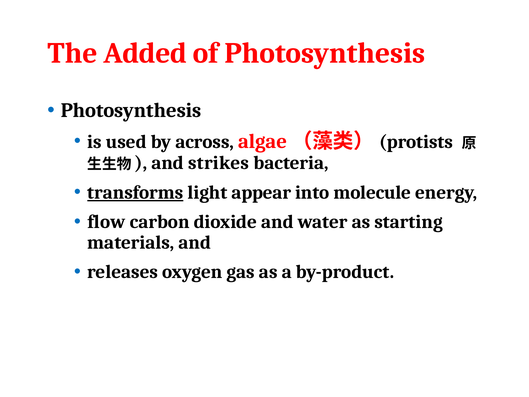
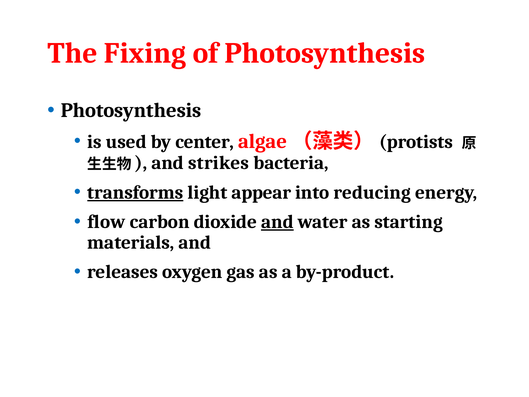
Added: Added -> Fixing
across: across -> center
molecule: molecule -> reducing
and at (277, 222) underline: none -> present
